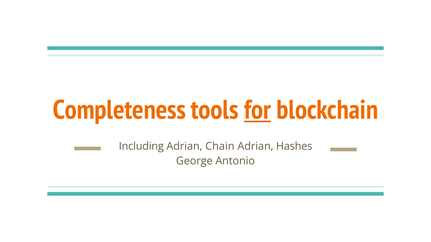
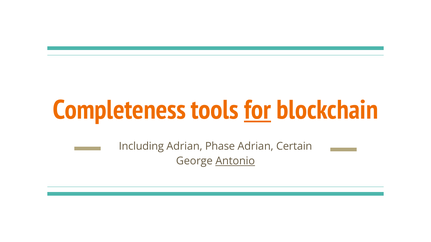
Chain: Chain -> Phase
Hashes: Hashes -> Certain
Antonio underline: none -> present
